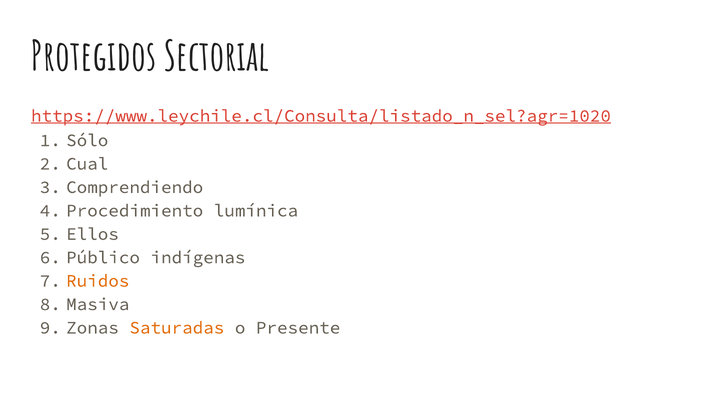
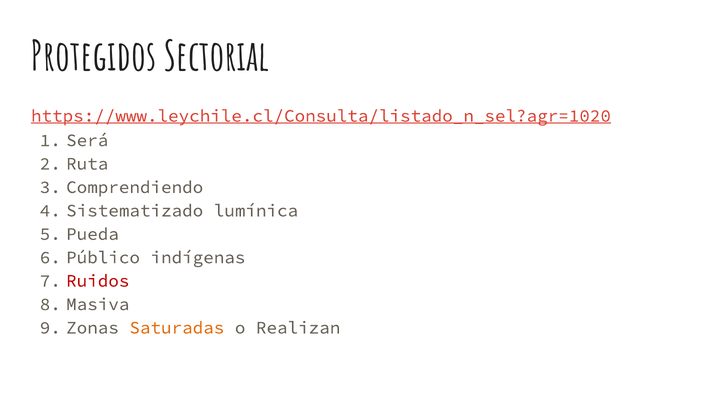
Sólo: Sólo -> Será
Cual: Cual -> Ruta
Procedimiento: Procedimiento -> Sistematizado
Ellos: Ellos -> Pueda
Ruidos colour: orange -> red
Presente: Presente -> Realizan
